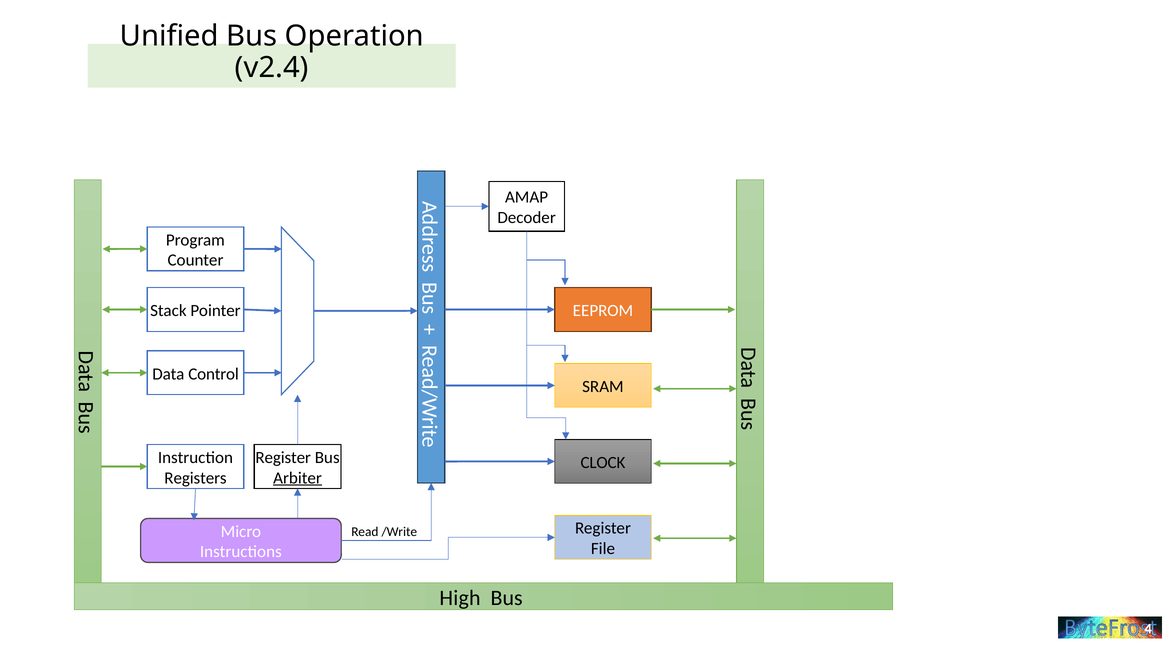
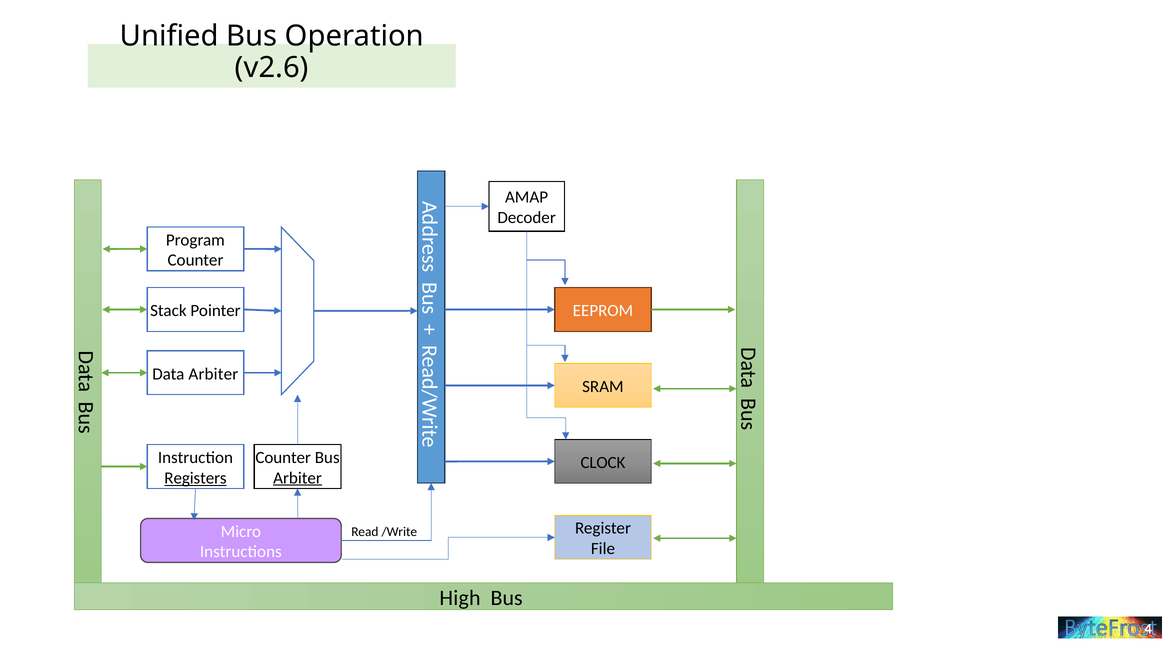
v2.4: v2.4 -> v2.6
Data Control: Control -> Arbiter
Register at (283, 457): Register -> Counter
Registers underline: none -> present
